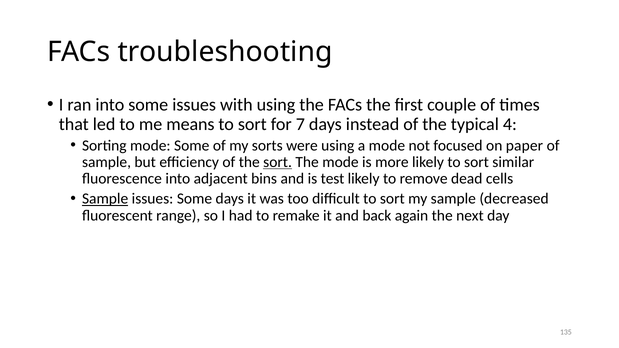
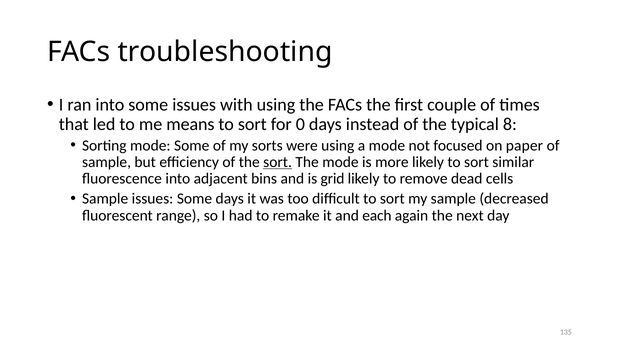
7: 7 -> 0
4: 4 -> 8
test: test -> grid
Sample at (105, 199) underline: present -> none
back: back -> each
